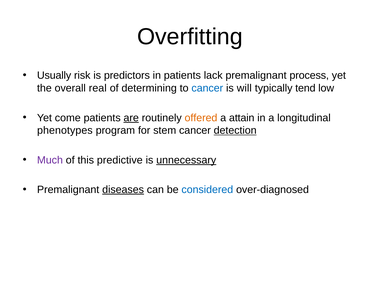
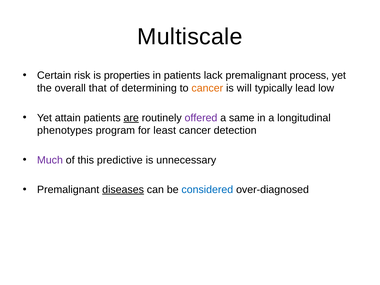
Overfitting: Overfitting -> Multiscale
Usually: Usually -> Certain
predictors: predictors -> properties
real: real -> that
cancer at (207, 88) colour: blue -> orange
tend: tend -> lead
come: come -> attain
offered colour: orange -> purple
attain: attain -> same
stem: stem -> least
detection underline: present -> none
unnecessary underline: present -> none
